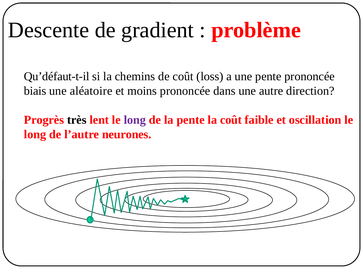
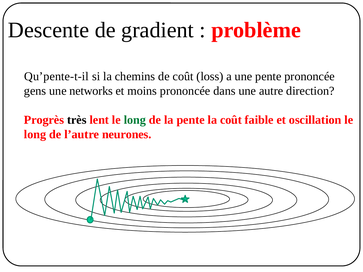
Qu’défaut-t-il: Qu’défaut-t-il -> Qu’pente-t-il
biais: biais -> gens
aléatoire: aléatoire -> networks
long at (135, 120) colour: purple -> green
